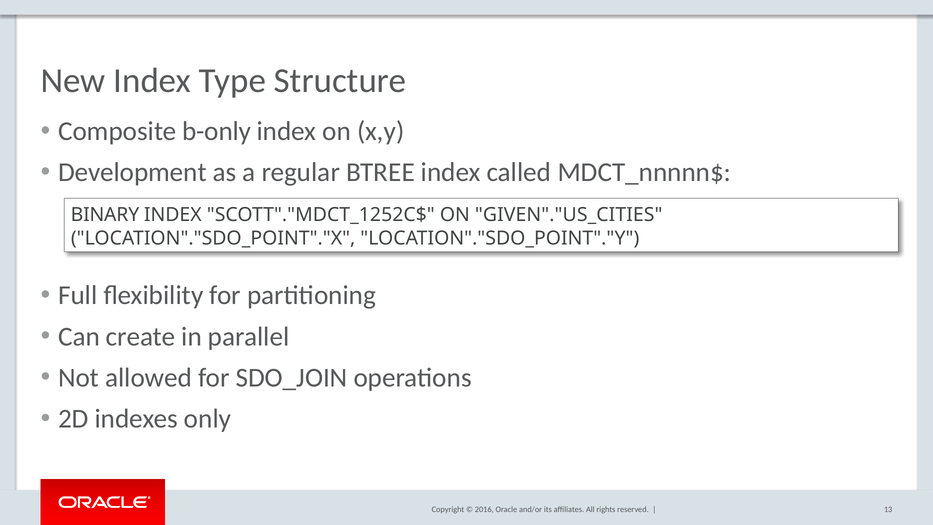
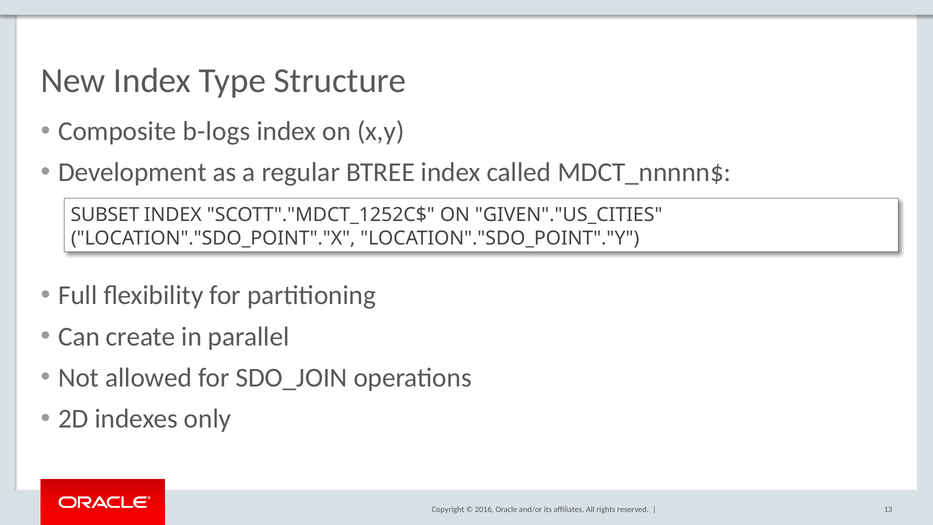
b-only: b-only -> b-logs
BINARY: BINARY -> SUBSET
